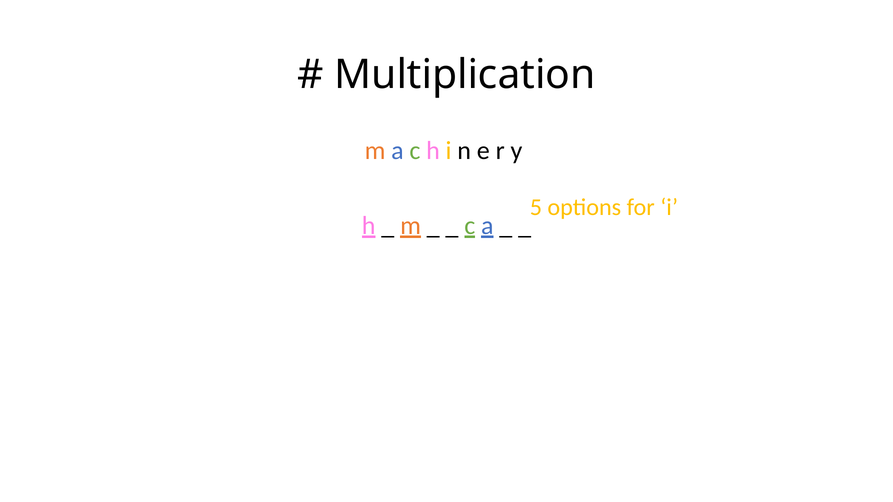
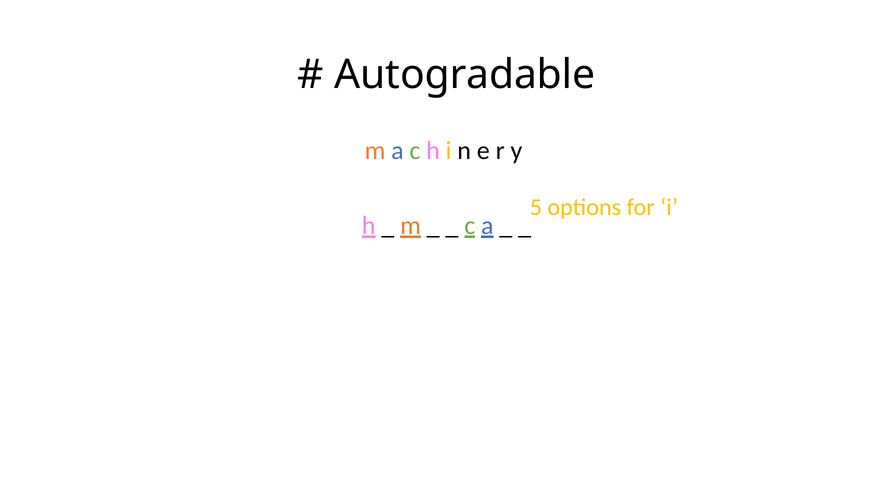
Multiplication: Multiplication -> Autogradable
